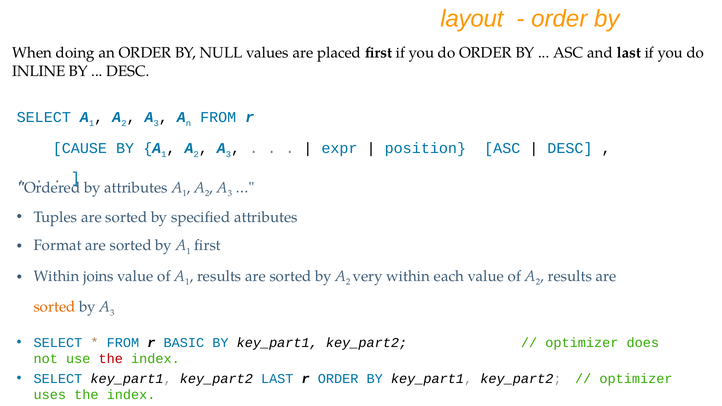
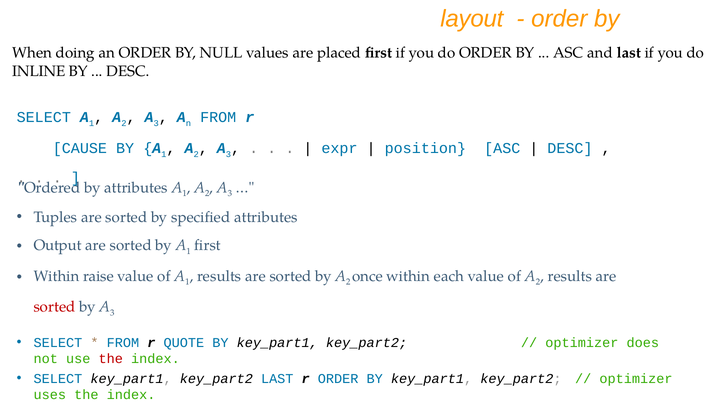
Format: Format -> Output
joins: joins -> raise
very: very -> once
sorted at (54, 307) colour: orange -> red
BASIC: BASIC -> QUOTE
